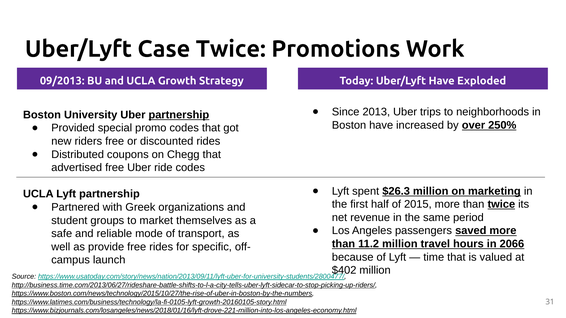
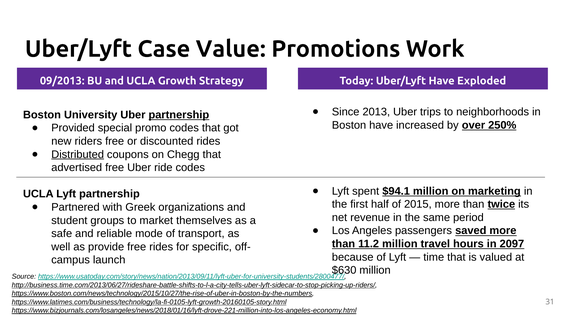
Case Twice: Twice -> Value
Distributed underline: none -> present
$26.3: $26.3 -> $94.1
2066: 2066 -> 2097
$402: $402 -> $630
